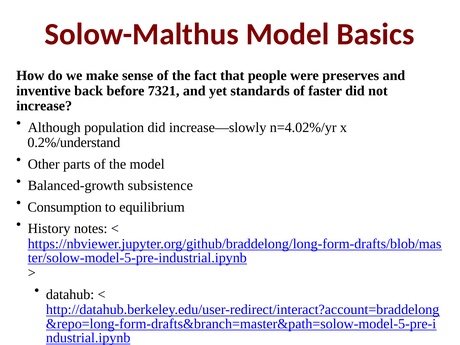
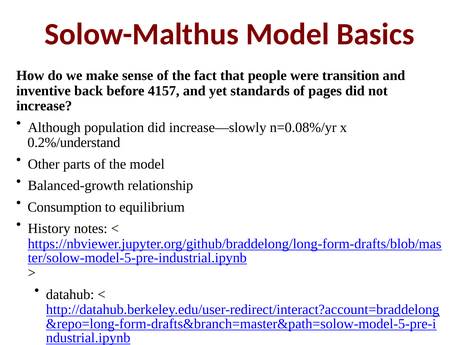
preserves: preserves -> transition
7321: 7321 -> 4157
faster: faster -> pages
n=4.02%/yr: n=4.02%/yr -> n=0.08%/yr
subsistence: subsistence -> relationship
